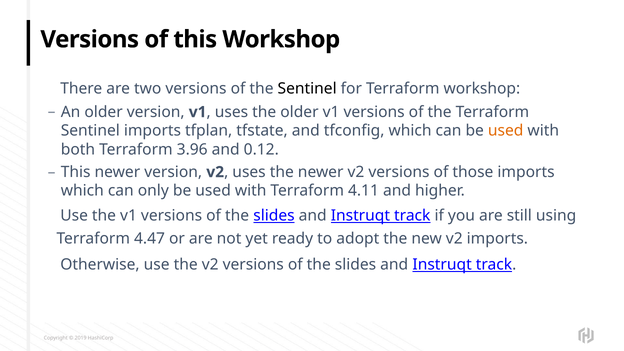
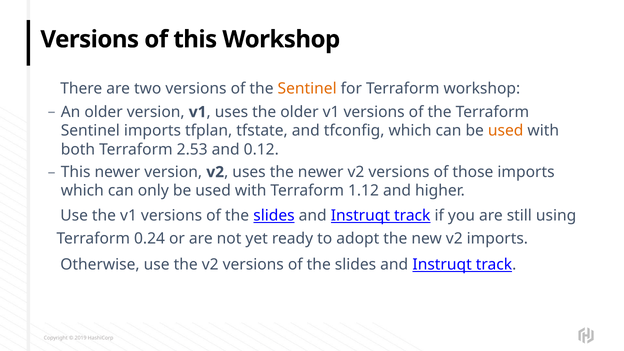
Sentinel at (307, 88) colour: black -> orange
3.96: 3.96 -> 2.53
4.11: 4.11 -> 1.12
4.47: 4.47 -> 0.24
